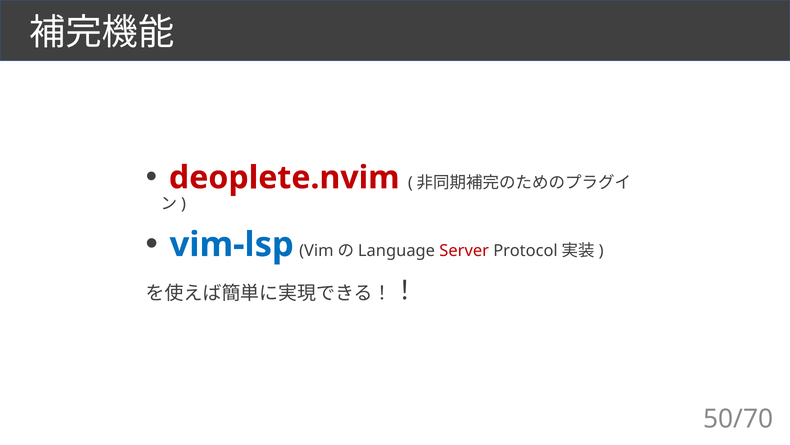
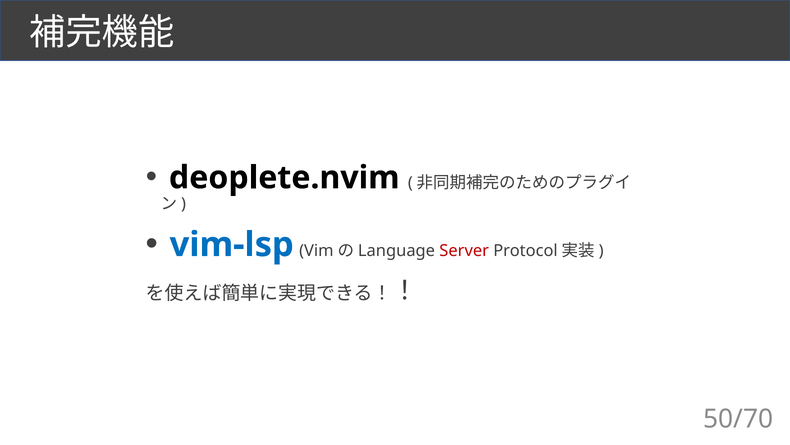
deoplete.nvim colour: red -> black
